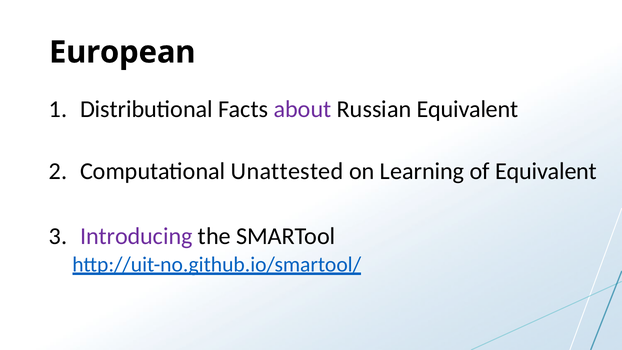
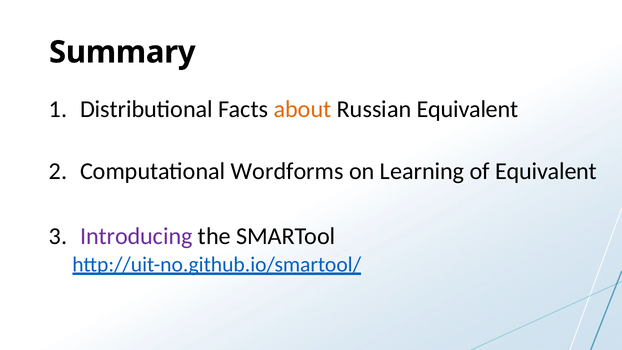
European: European -> Summary
about colour: purple -> orange
Unattested: Unattested -> Wordforms
